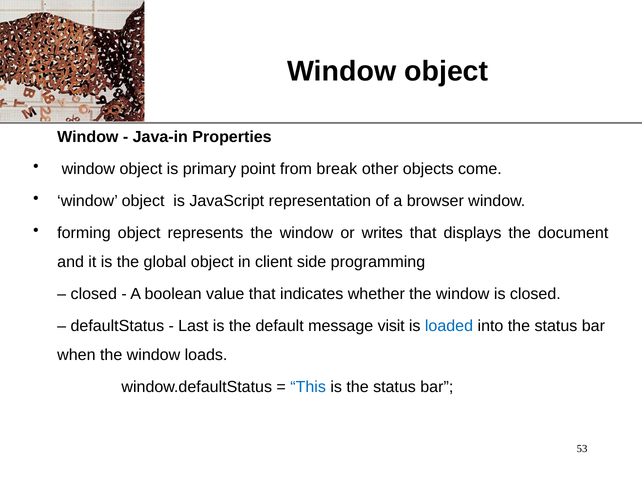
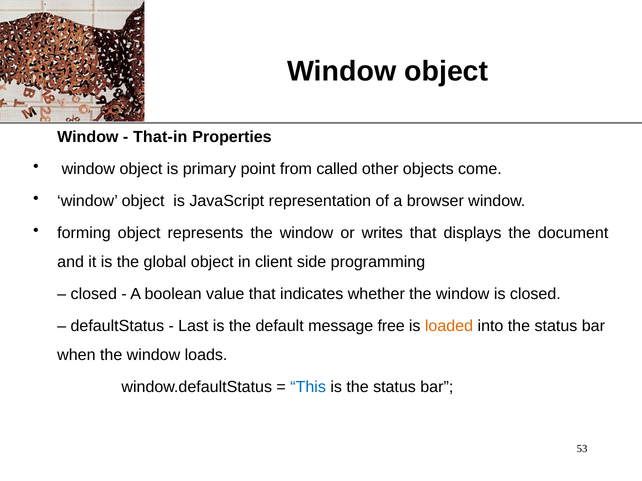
Java-in: Java-in -> That-in
break: break -> called
visit: visit -> free
loaded colour: blue -> orange
